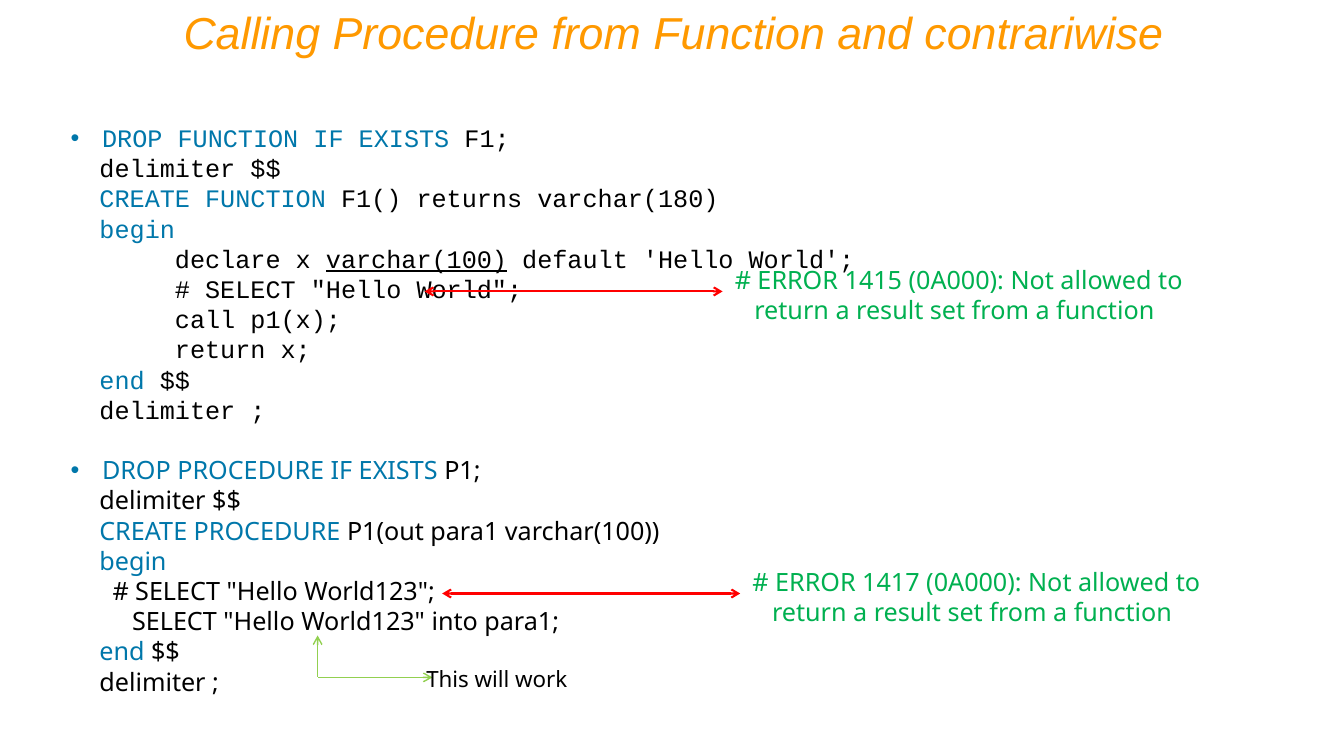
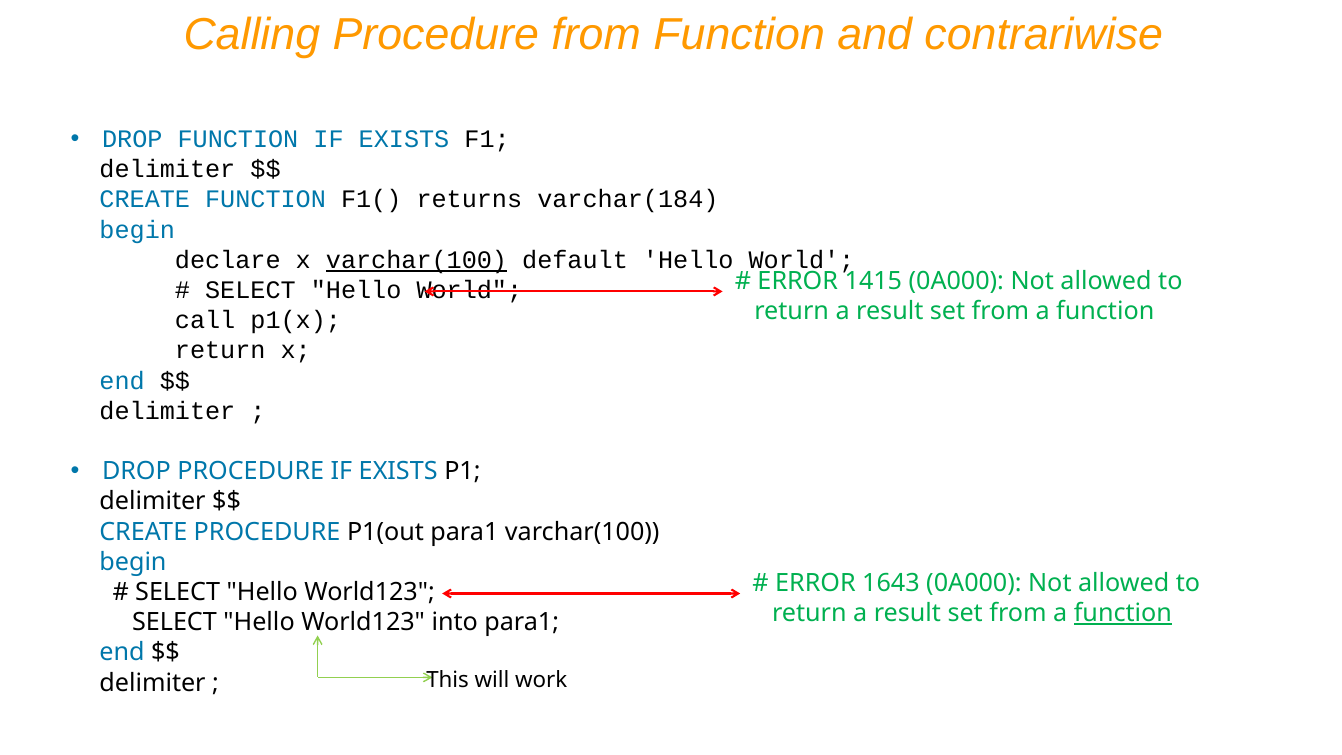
varchar(180: varchar(180 -> varchar(184
1417: 1417 -> 1643
function at (1123, 613) underline: none -> present
